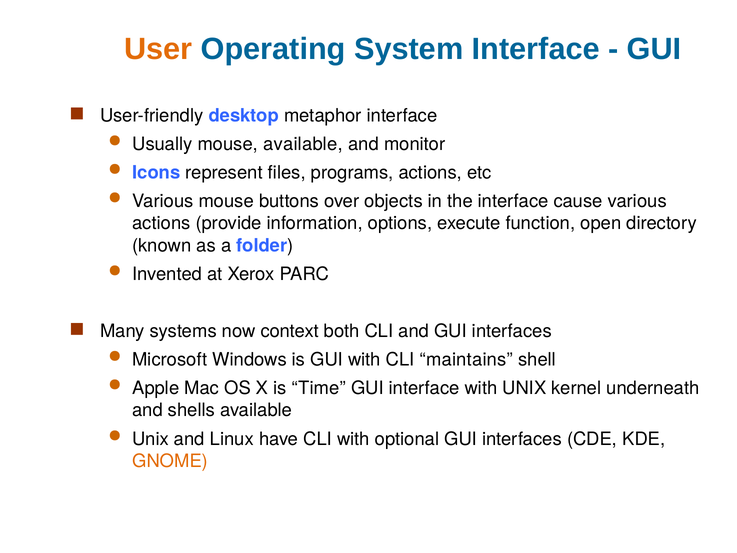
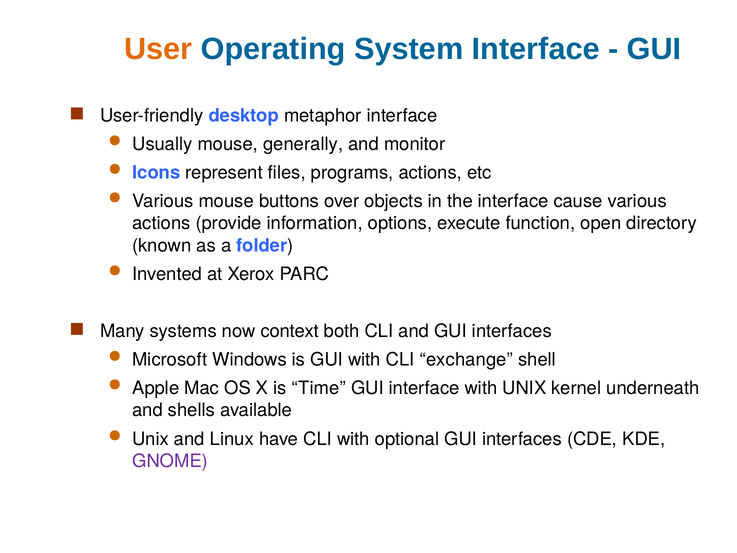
mouse available: available -> generally
maintains: maintains -> exchange
GNOME colour: orange -> purple
